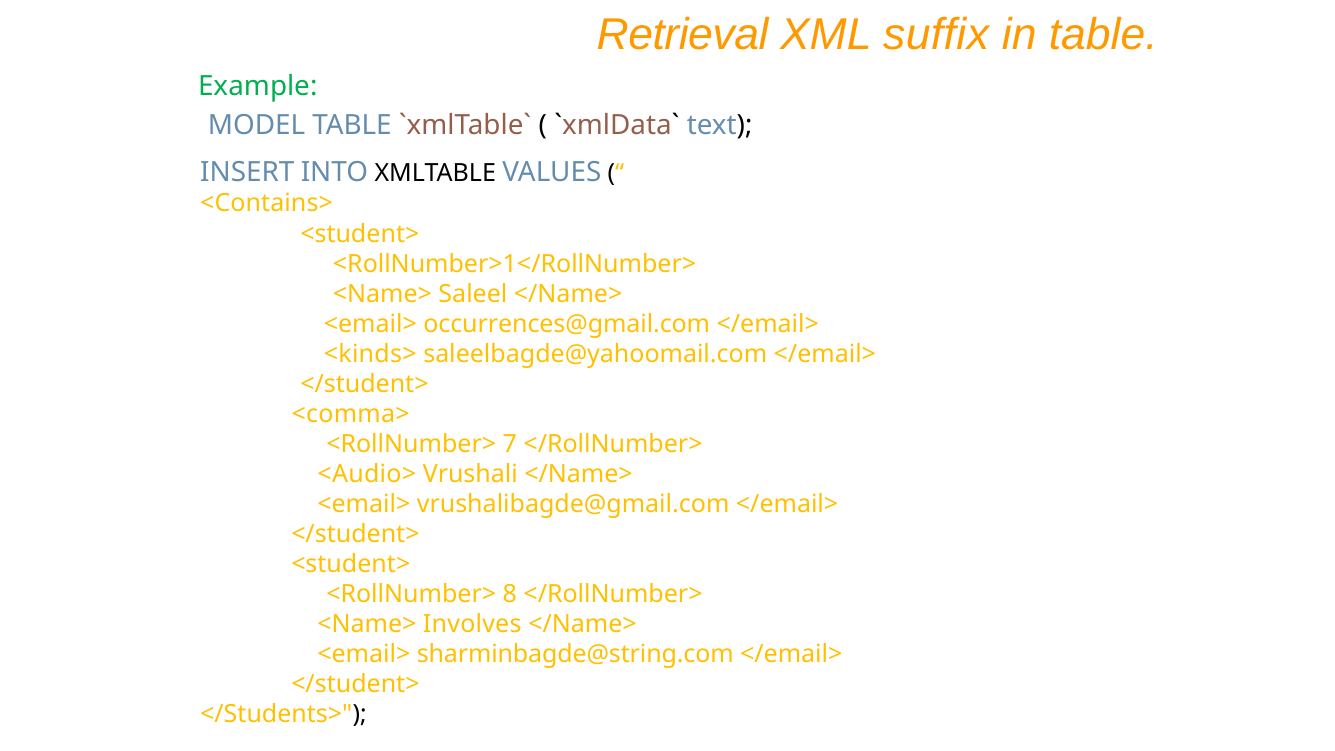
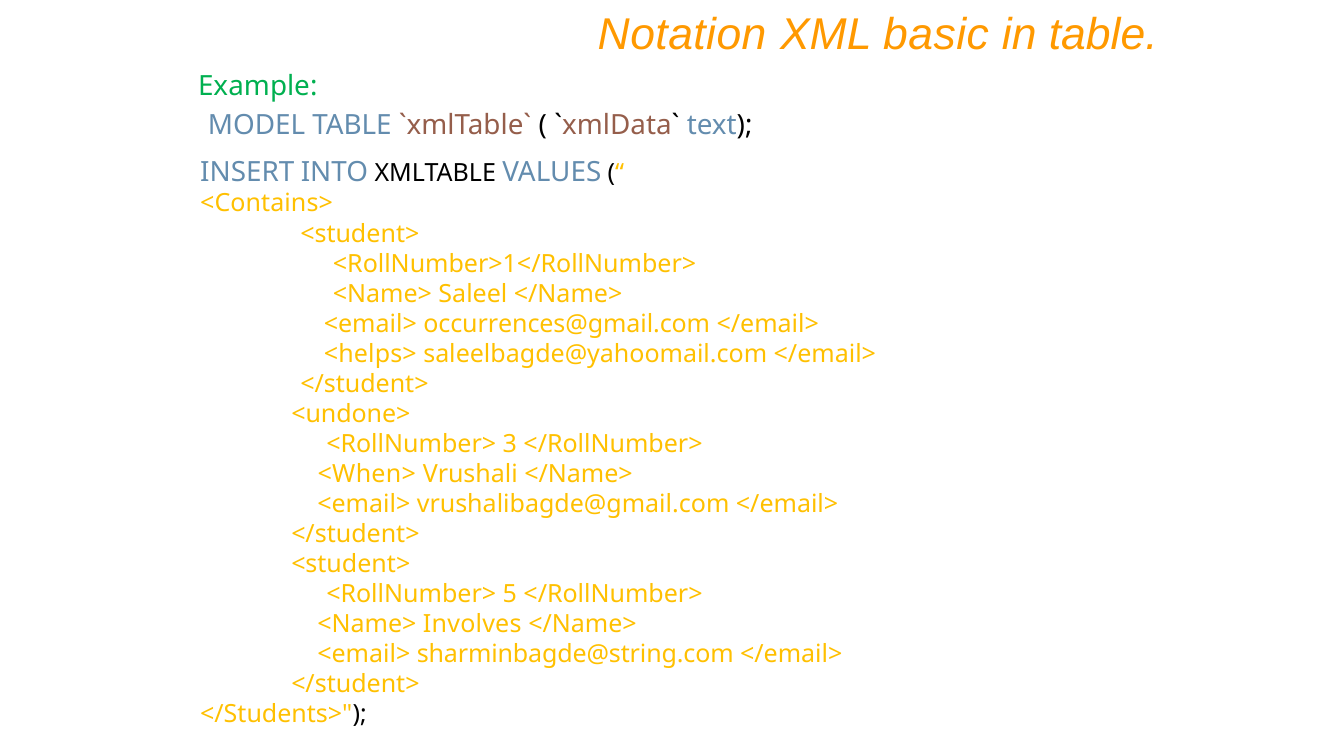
Retrieval: Retrieval -> Notation
suffix: suffix -> basic
<kinds>: <kinds> -> <helps>
<comma>: <comma> -> <undone>
7: 7 -> 3
<Audio>: <Audio> -> <When>
8: 8 -> 5
